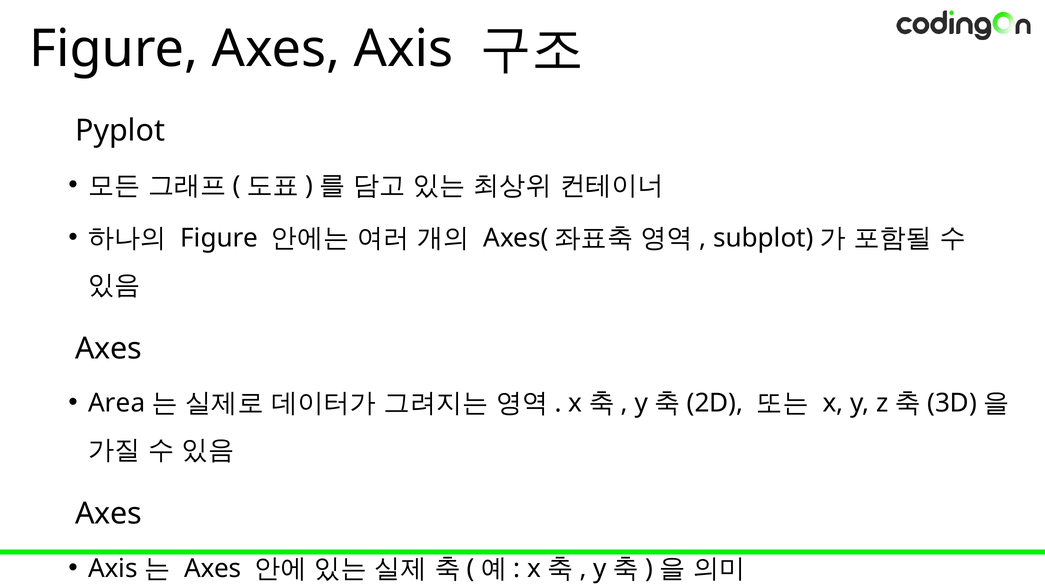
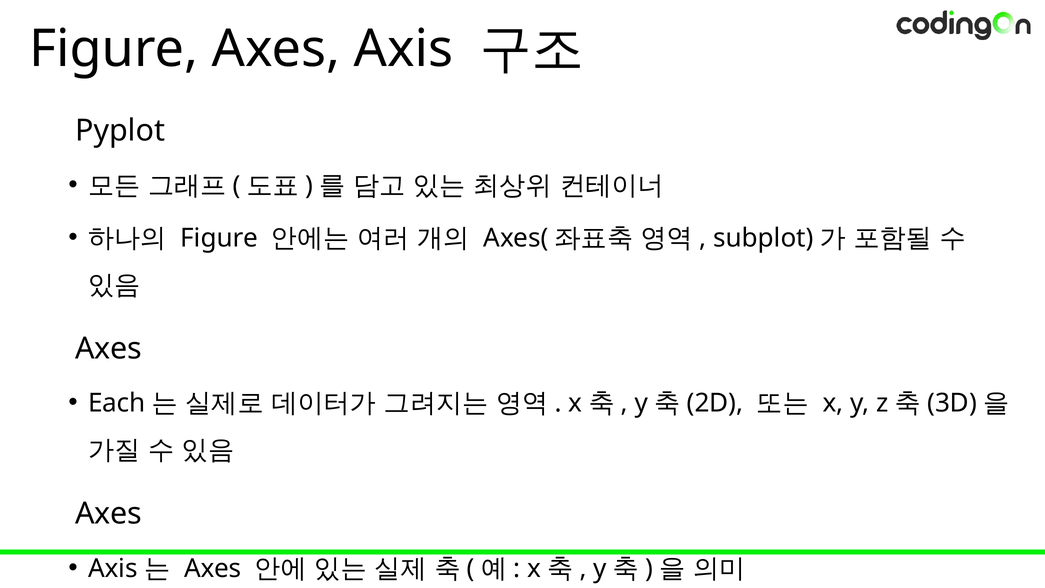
Area: Area -> Each
